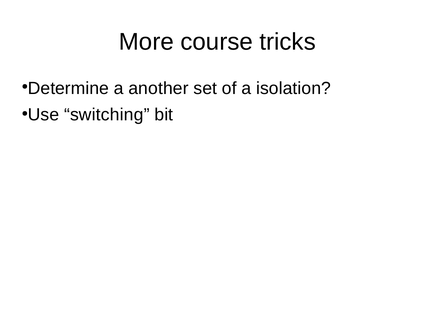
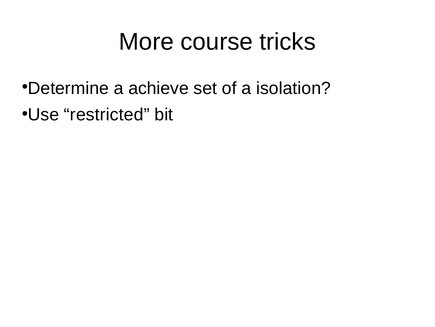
another: another -> achieve
switching: switching -> restricted
